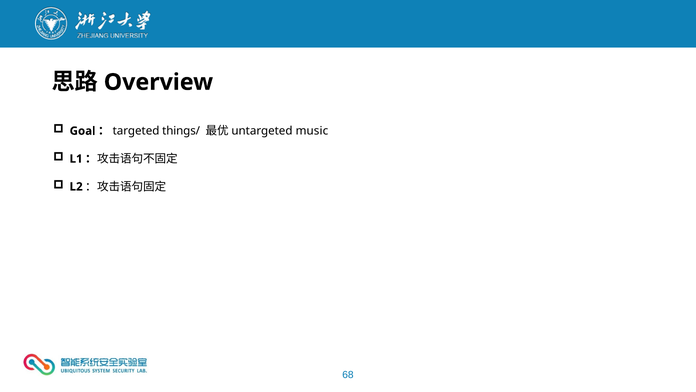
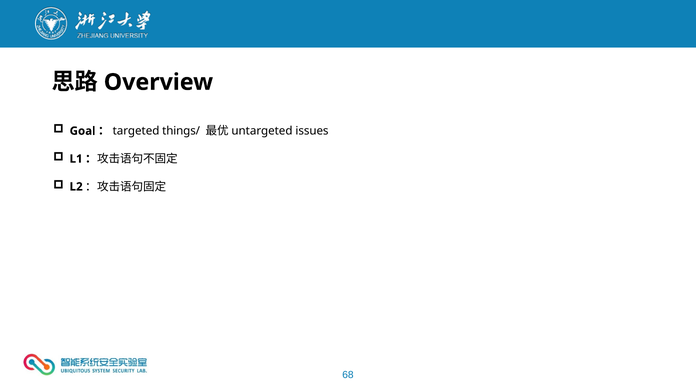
music: music -> issues
